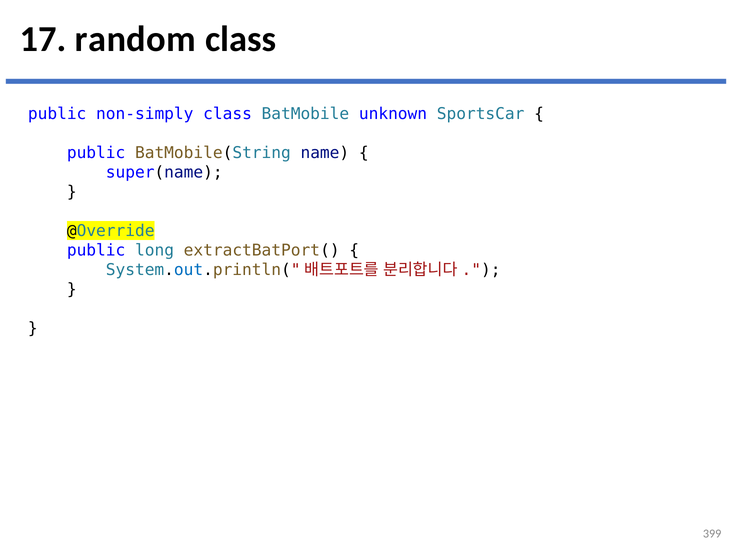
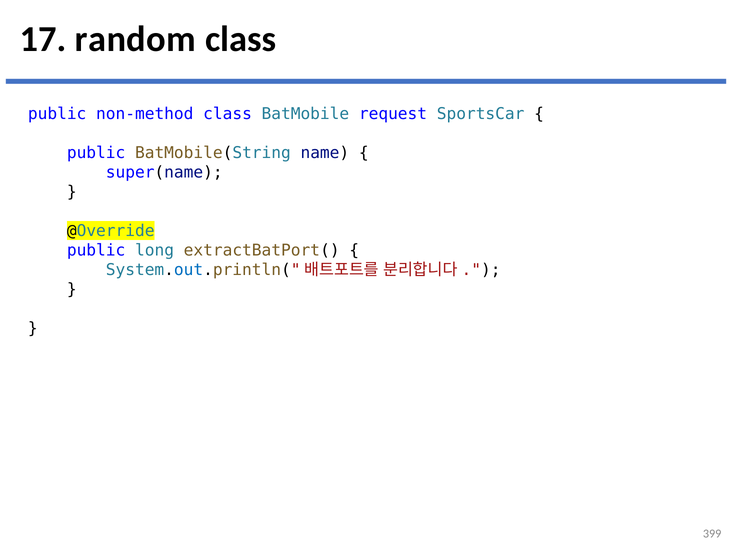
non-simply: non-simply -> non-method
unknown: unknown -> request
